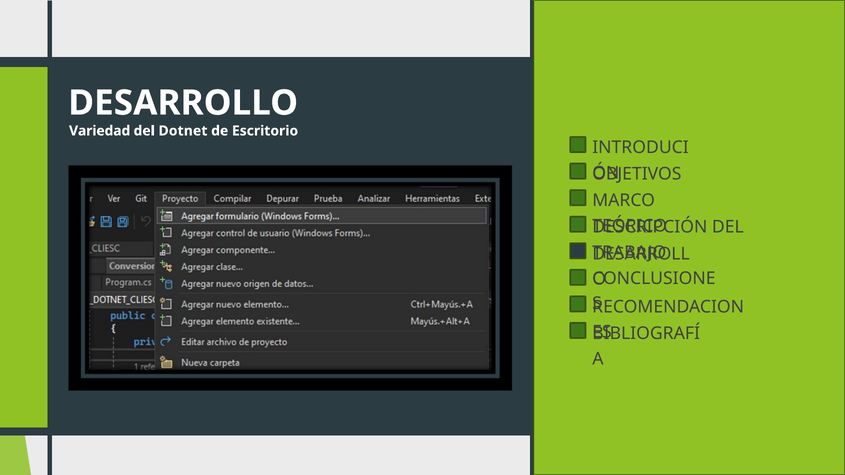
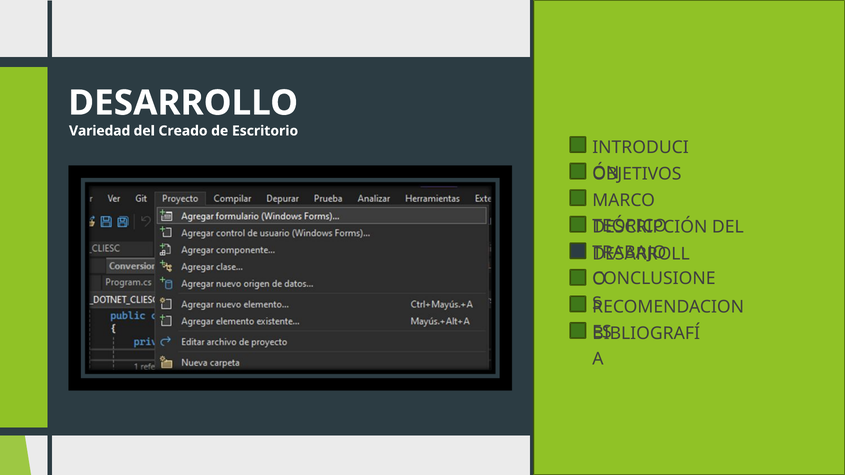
Dotnet: Dotnet -> Creado
